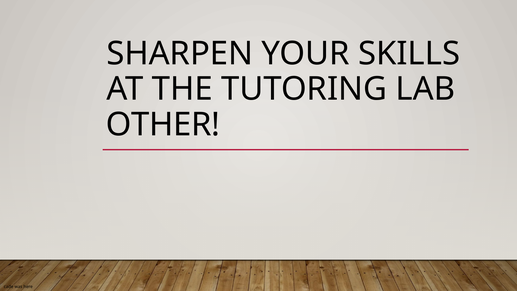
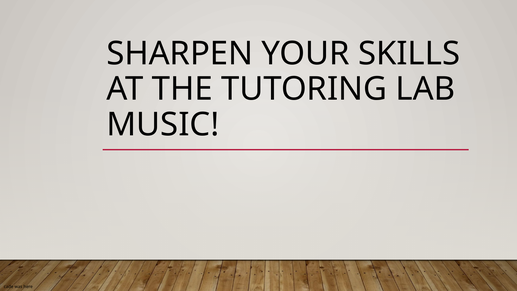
OTHER: OTHER -> MUSIC
